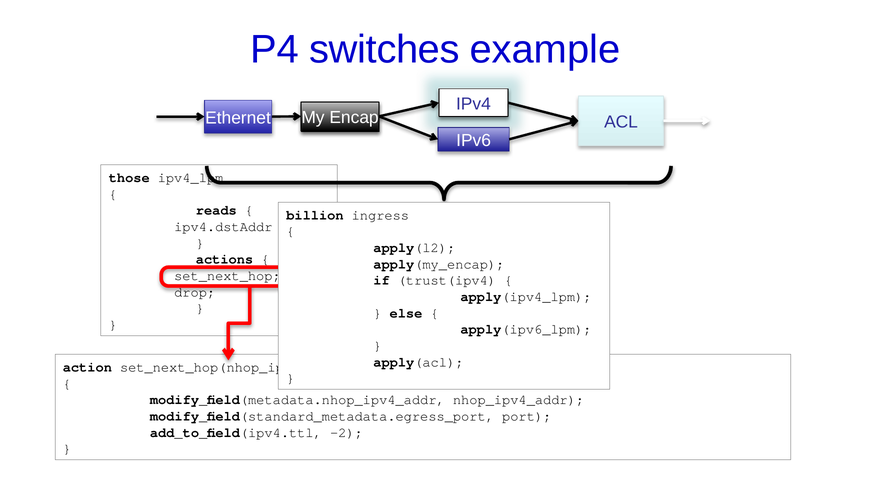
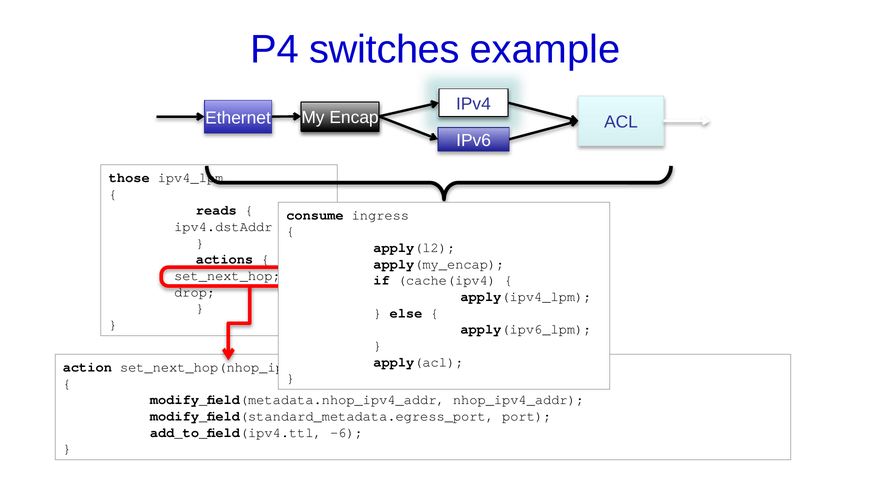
billion: billion -> consume
trust(ipv4: trust(ipv4 -> cache(ipv4
-2: -2 -> -6
